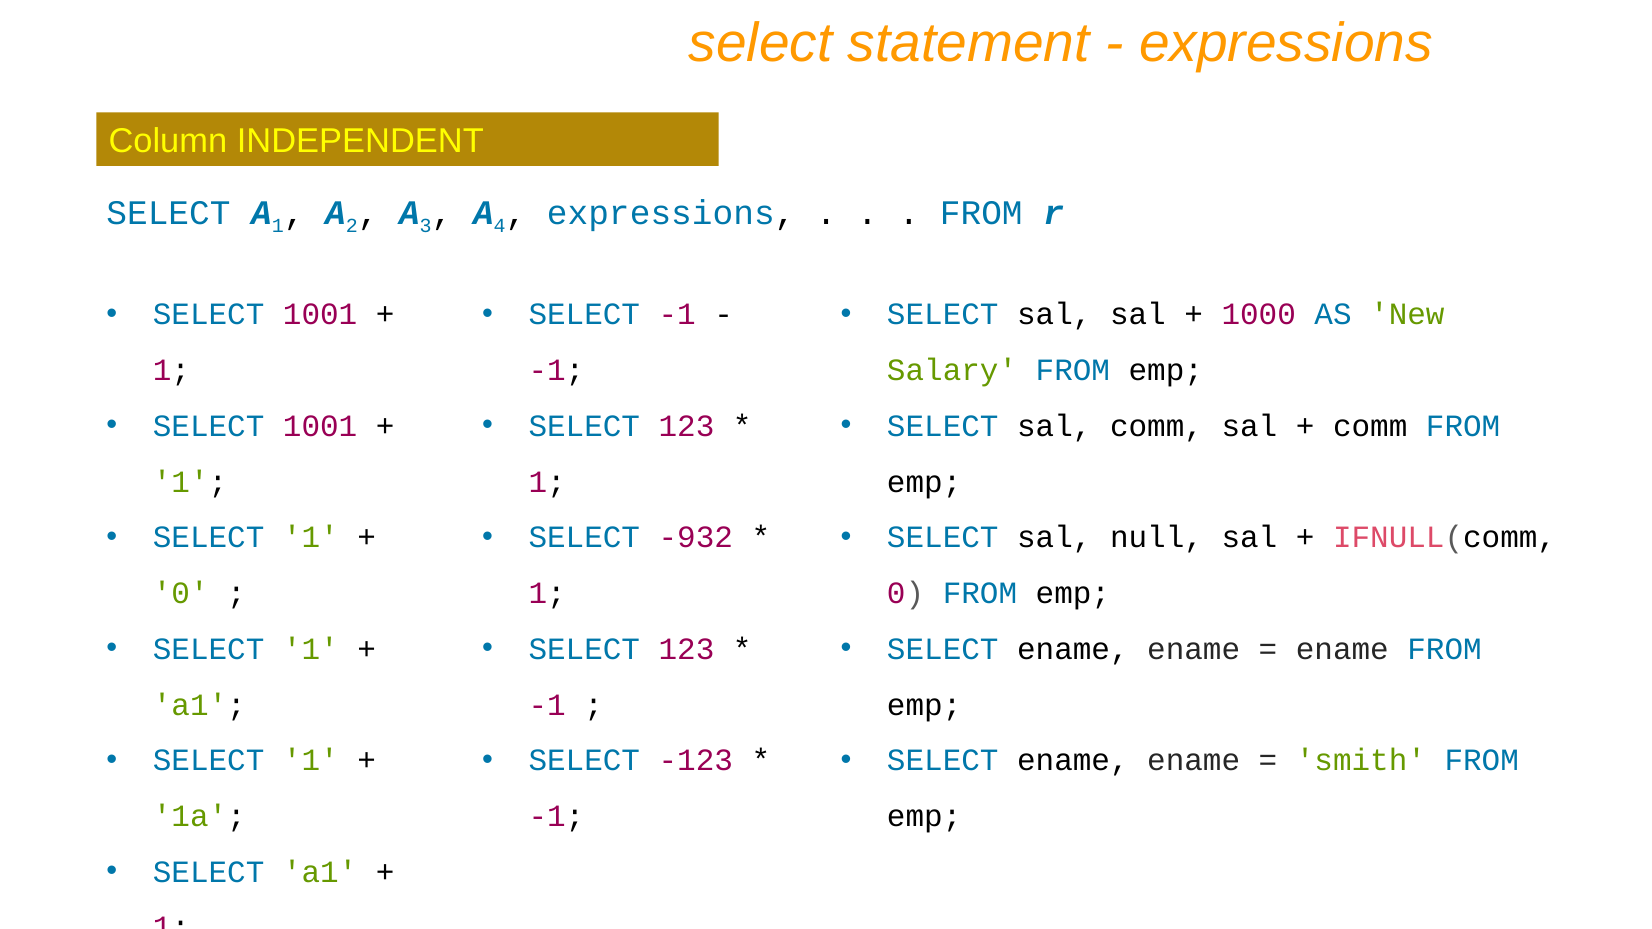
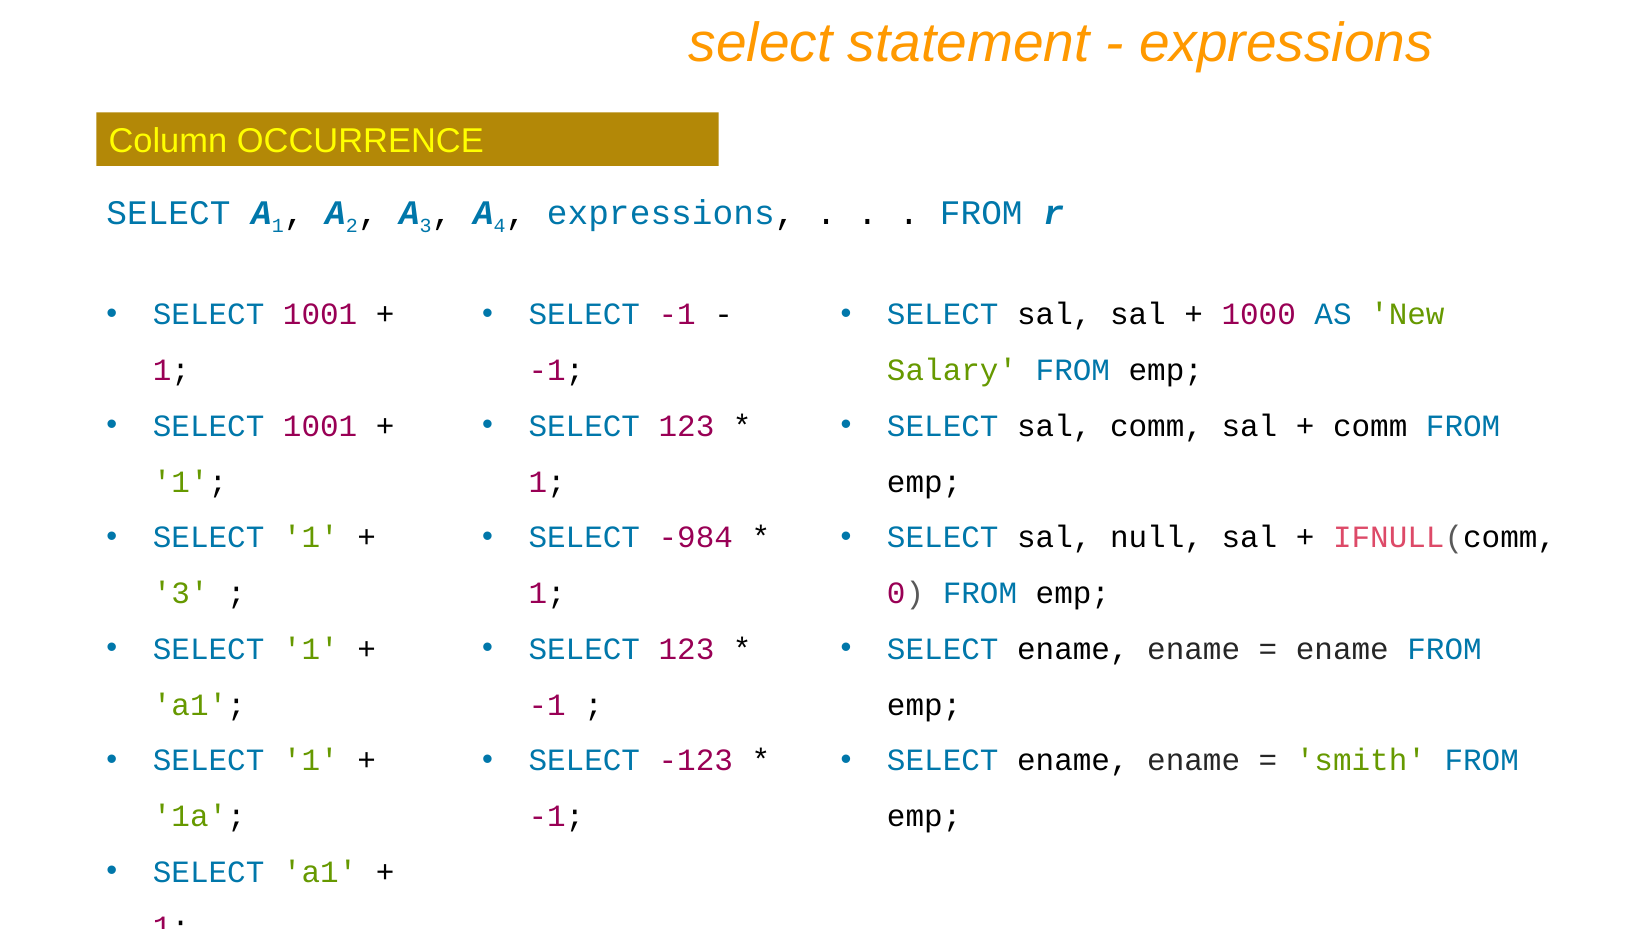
INDEPENDENT: INDEPENDENT -> OCCURRENCE
-932: -932 -> -984
0 at (181, 593): 0 -> 3
